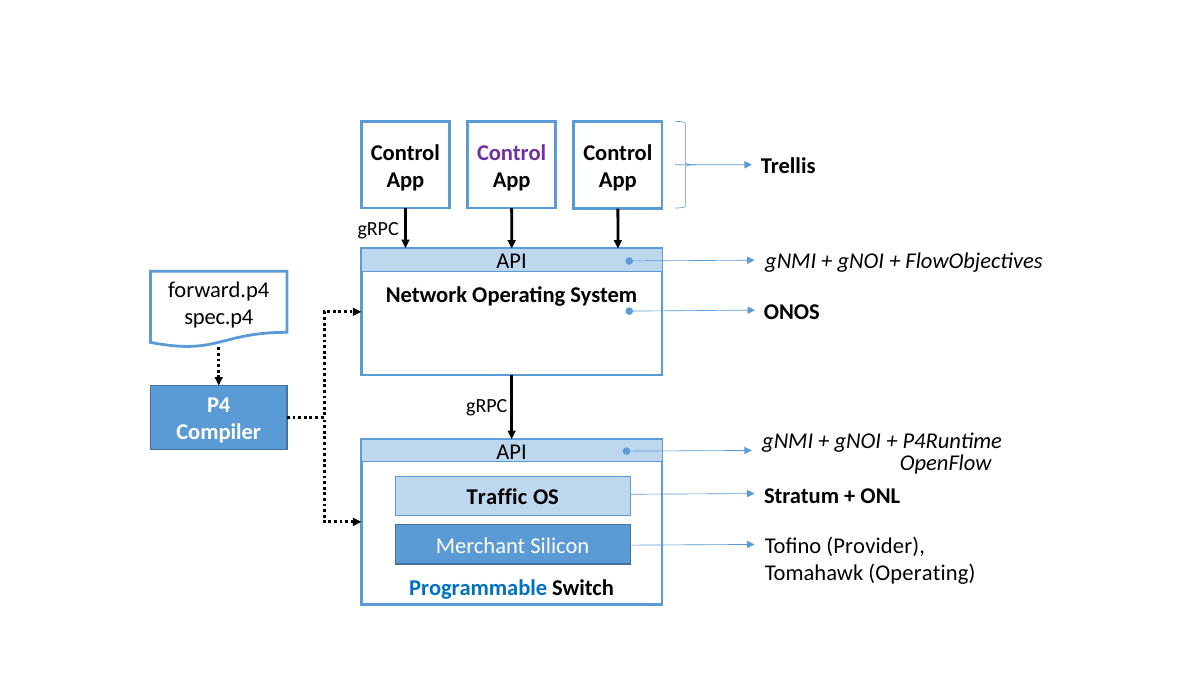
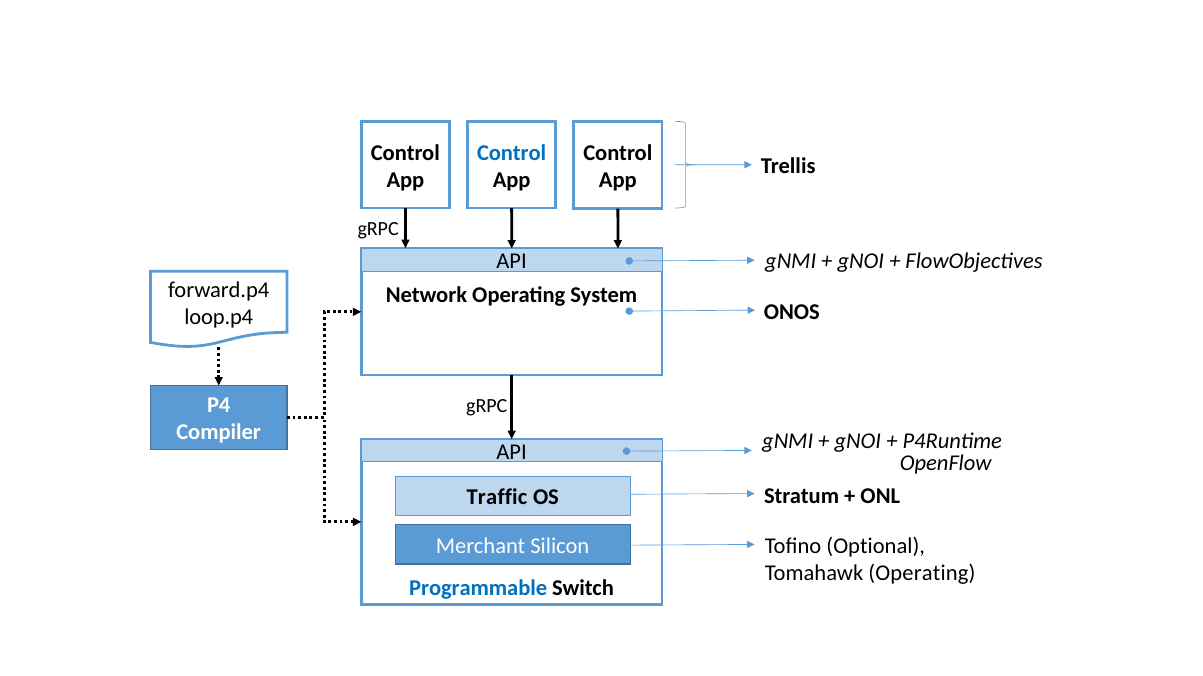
Control at (512, 153) colour: purple -> blue
spec.p4: spec.p4 -> loop.p4
Provider: Provider -> Optional
